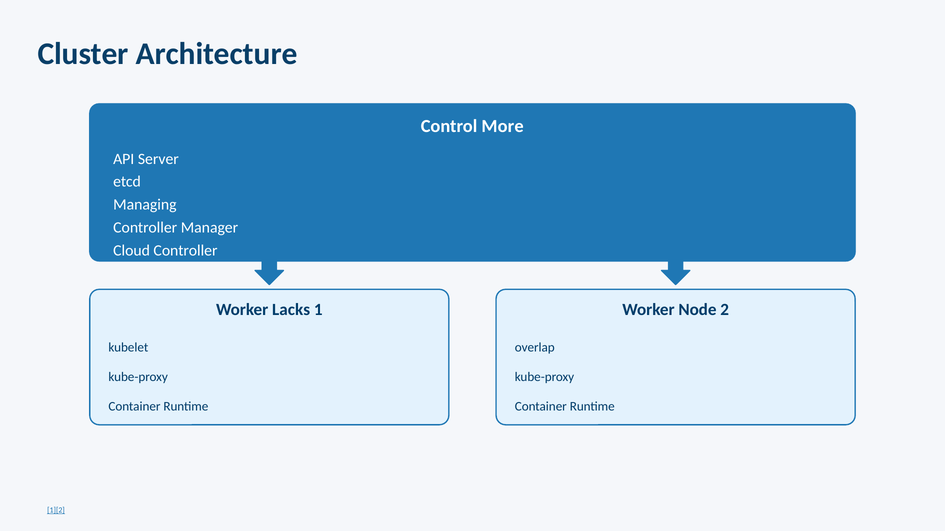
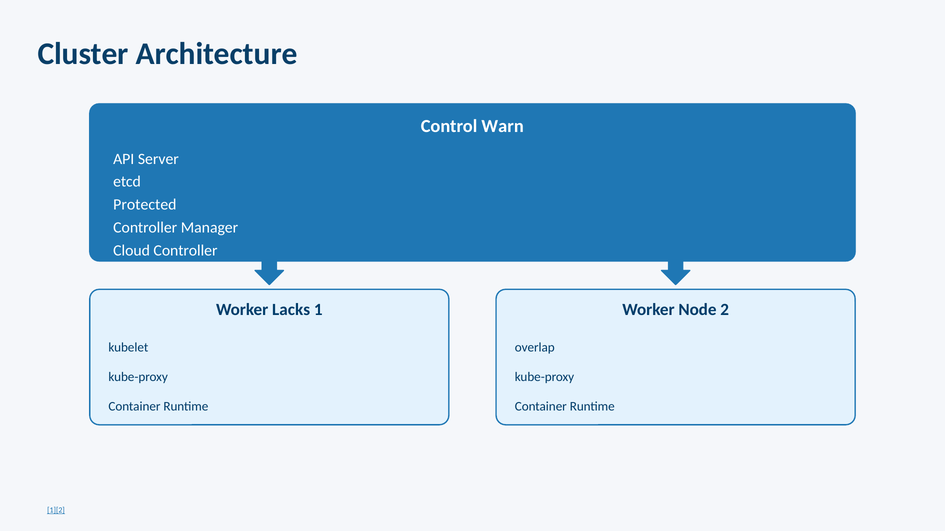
More: More -> Warn
Managing: Managing -> Protected
